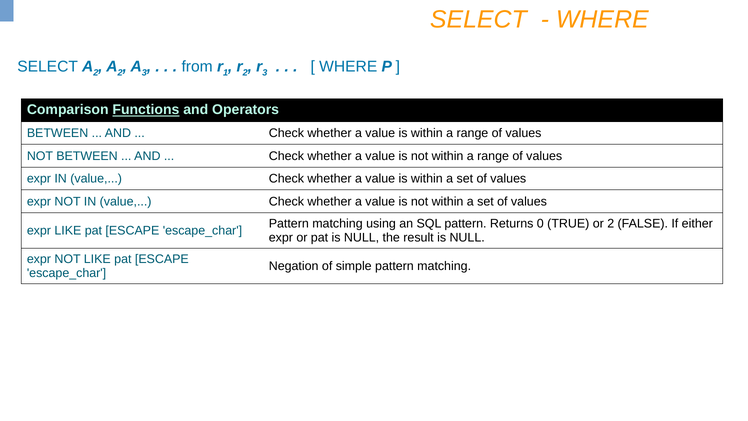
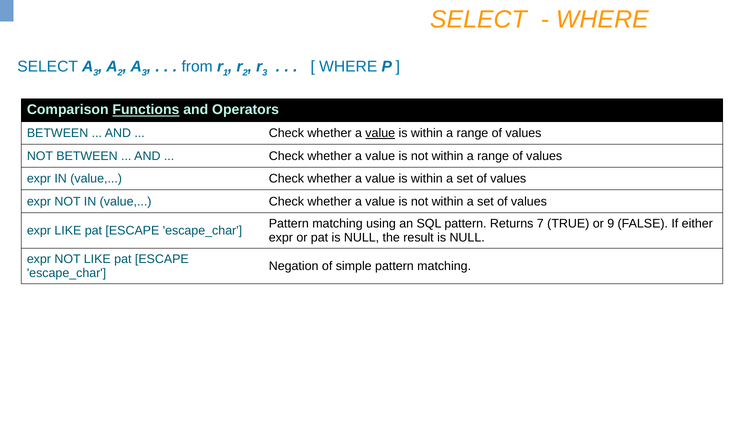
SELECT A 2: 2 -> 3
value at (380, 133) underline: none -> present
0: 0 -> 7
or 2: 2 -> 9
